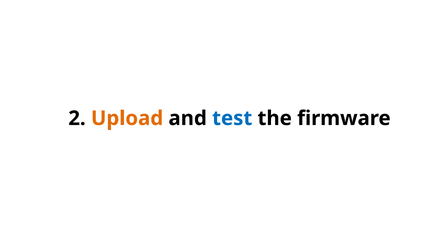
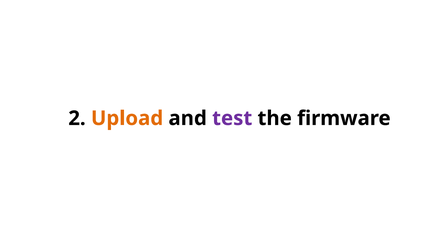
test colour: blue -> purple
